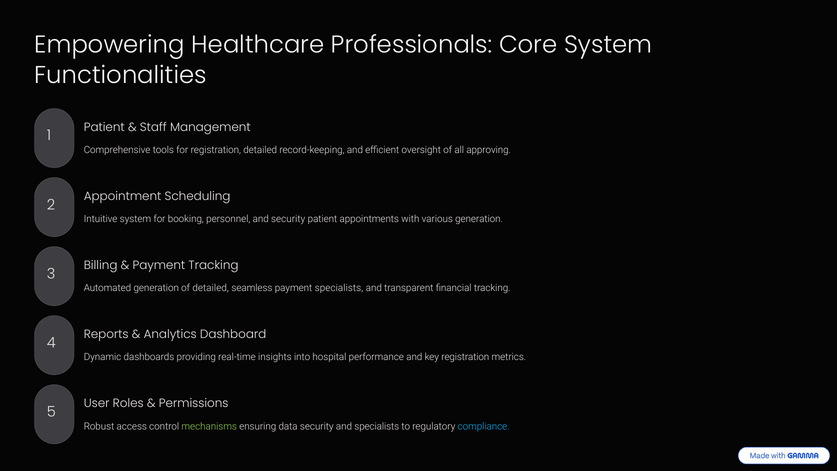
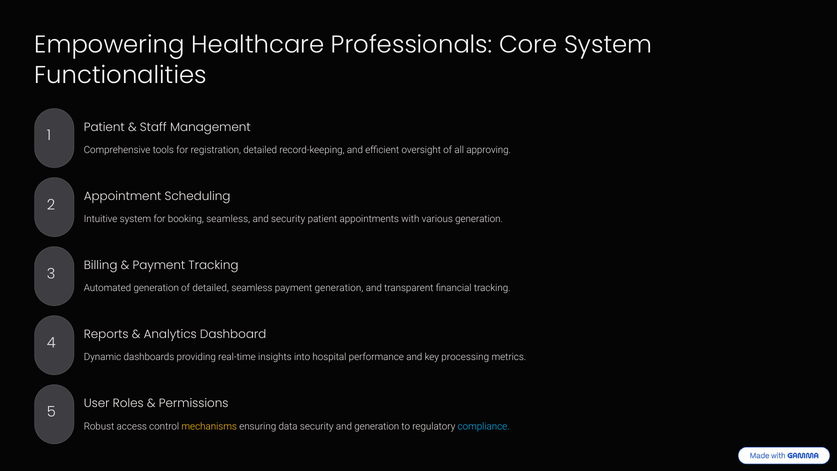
booking personnel: personnel -> seamless
payment specialists: specialists -> generation
key registration: registration -> processing
mechanisms colour: light green -> yellow
and specialists: specialists -> generation
